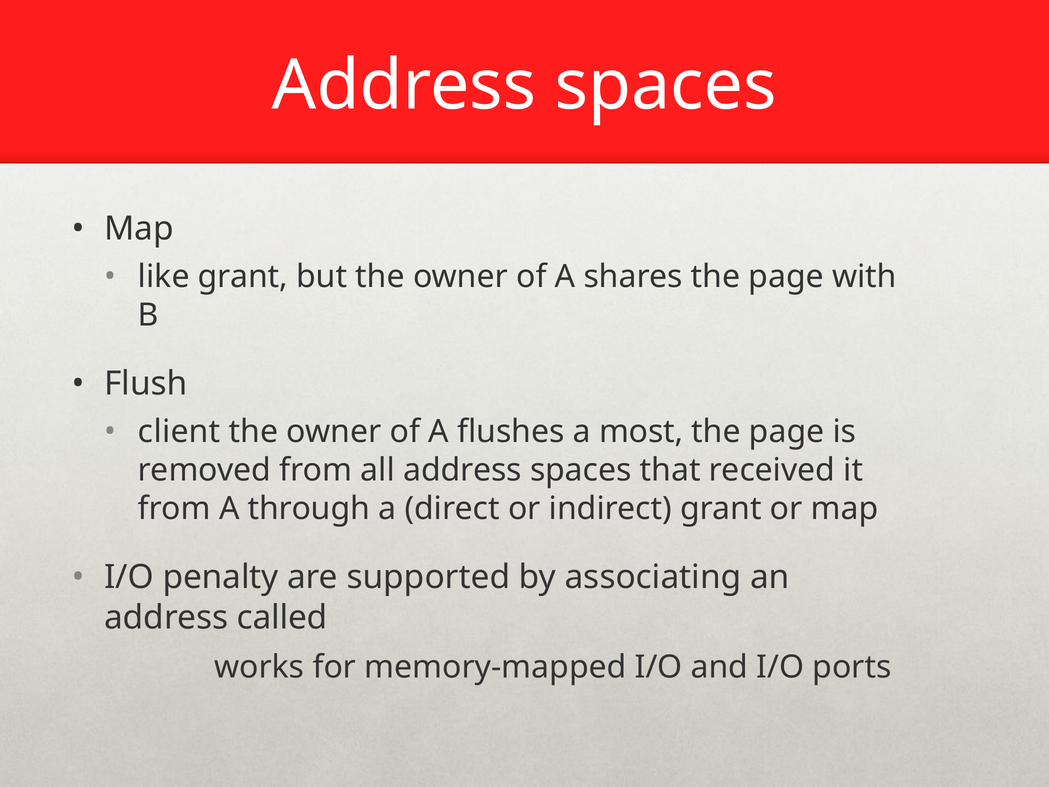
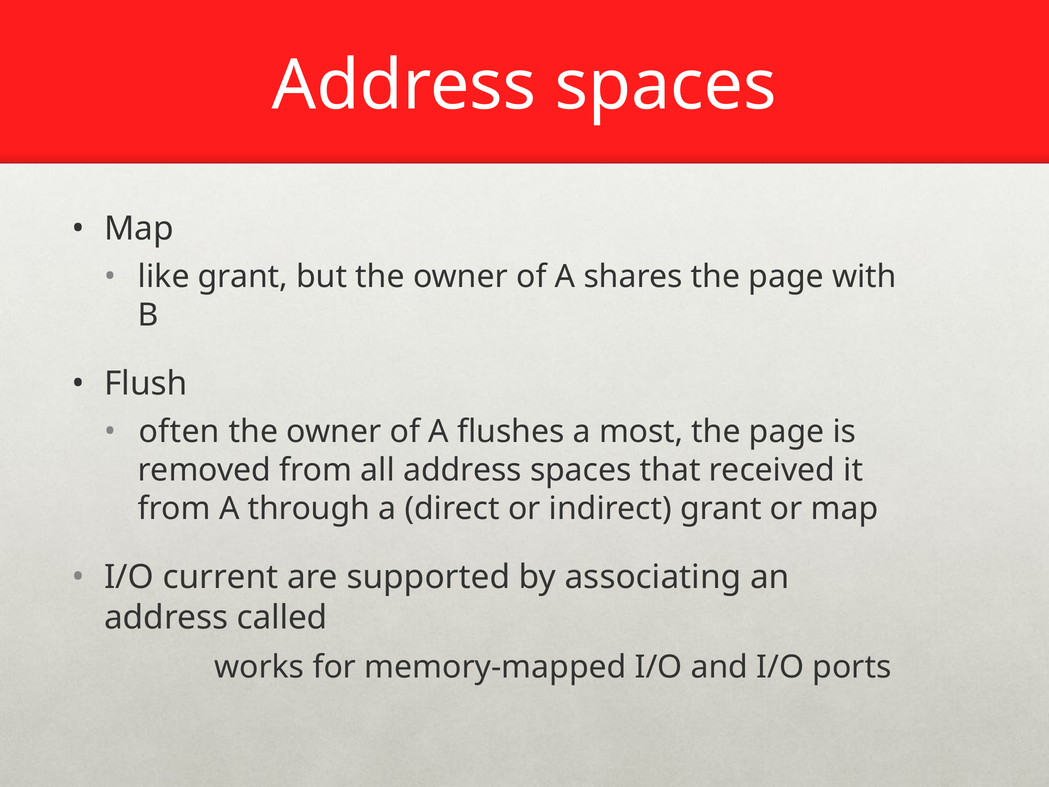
client: client -> often
penalty: penalty -> current
